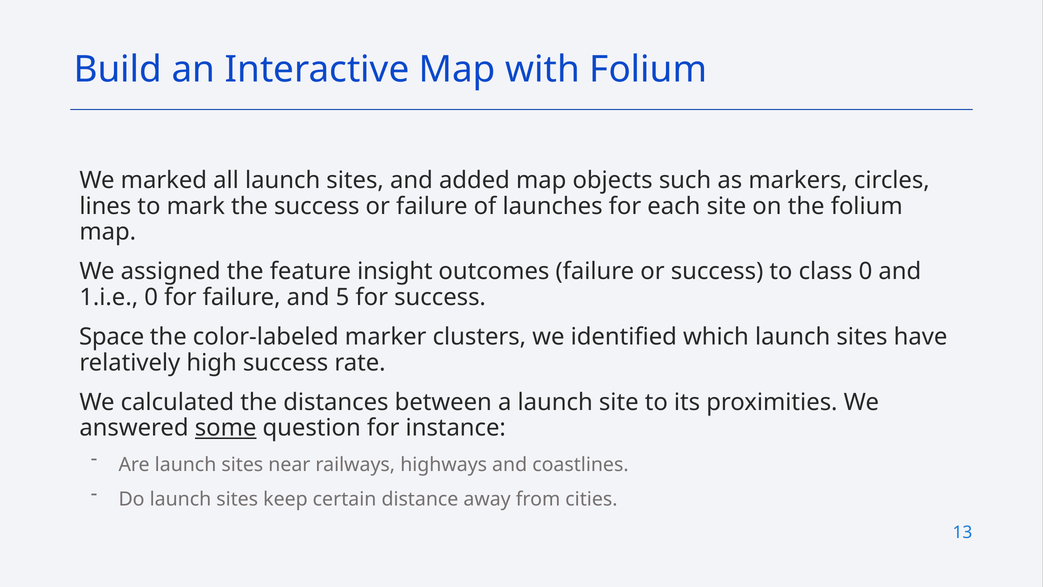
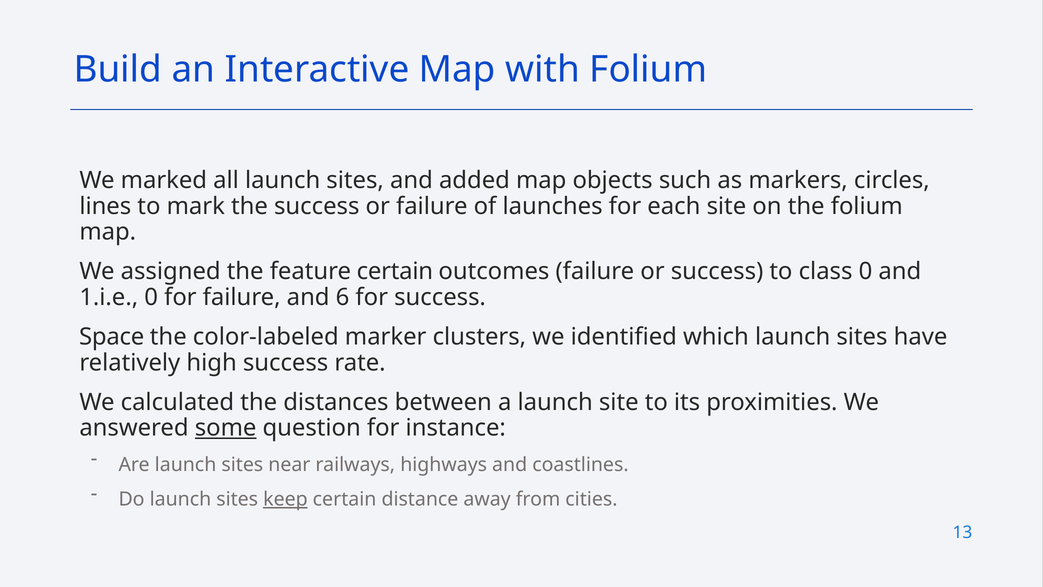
feature insight: insight -> certain
5: 5 -> 6
keep underline: none -> present
